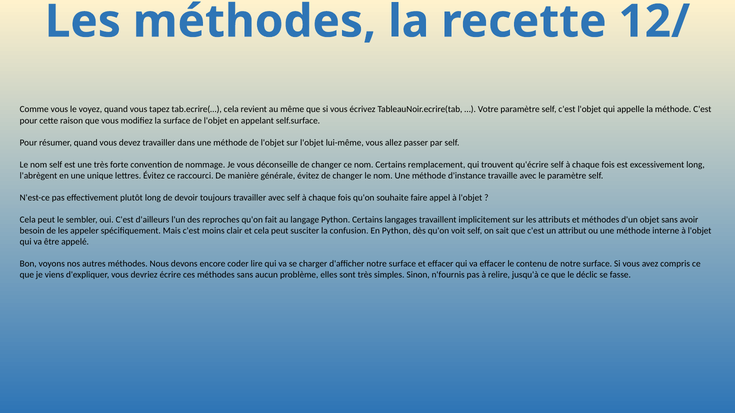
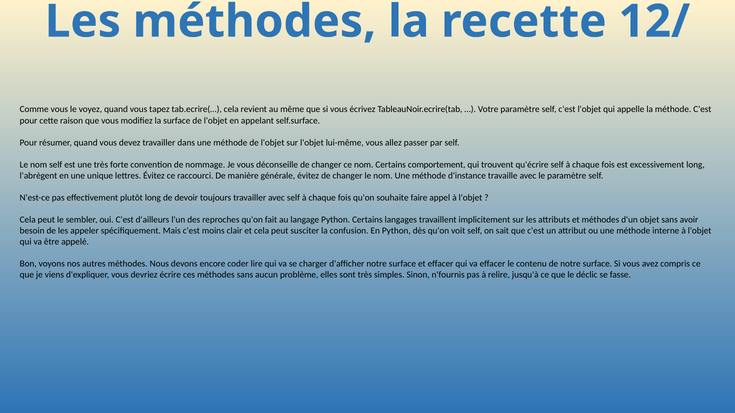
remplacement: remplacement -> comportement
